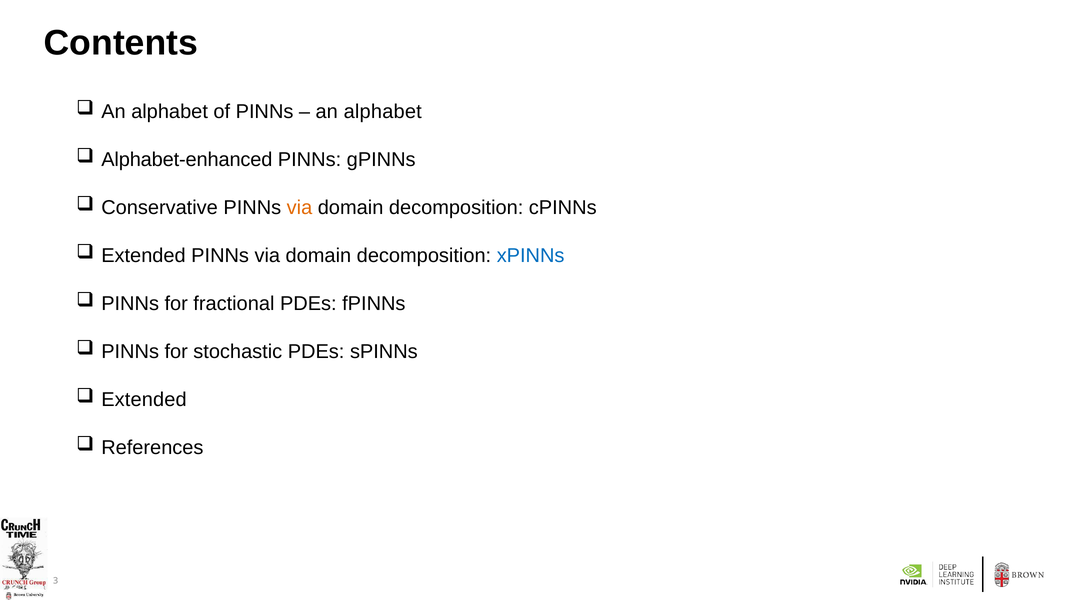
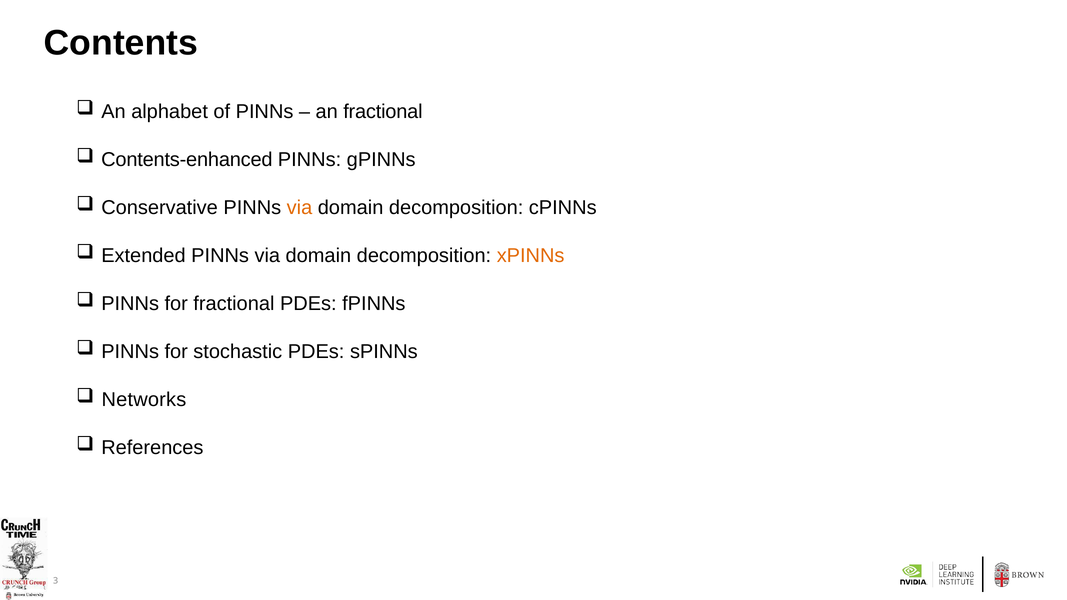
alphabet at (383, 112): alphabet -> fractional
Alphabet-enhanced: Alphabet-enhanced -> Contents-enhanced
xPINNs colour: blue -> orange
Extended at (144, 400): Extended -> Networks
